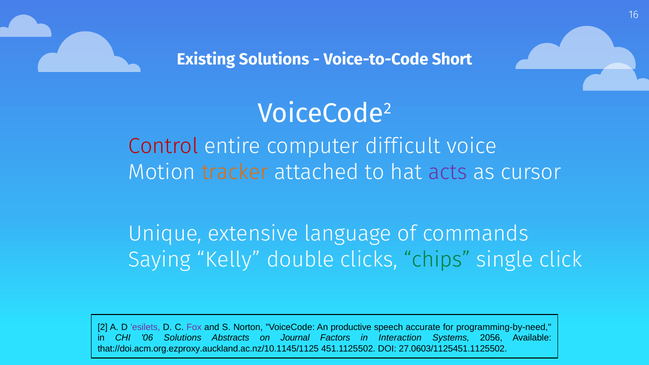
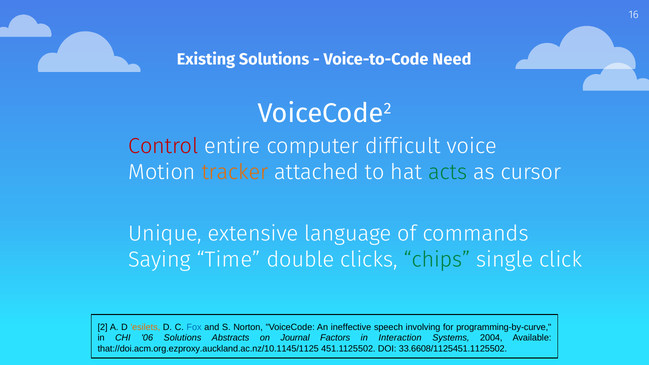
Short: Short -> Need
acts colour: purple -> green
Kelly: Kelly -> Time
esilets colour: purple -> orange
Fox colour: purple -> blue
productive: productive -> ineffective
accurate: accurate -> involving
programming-by-need: programming-by-need -> programming-by-curve
2056: 2056 -> 2004
27.0603/1125451.1125502: 27.0603/1125451.1125502 -> 33.6608/1125451.1125502
